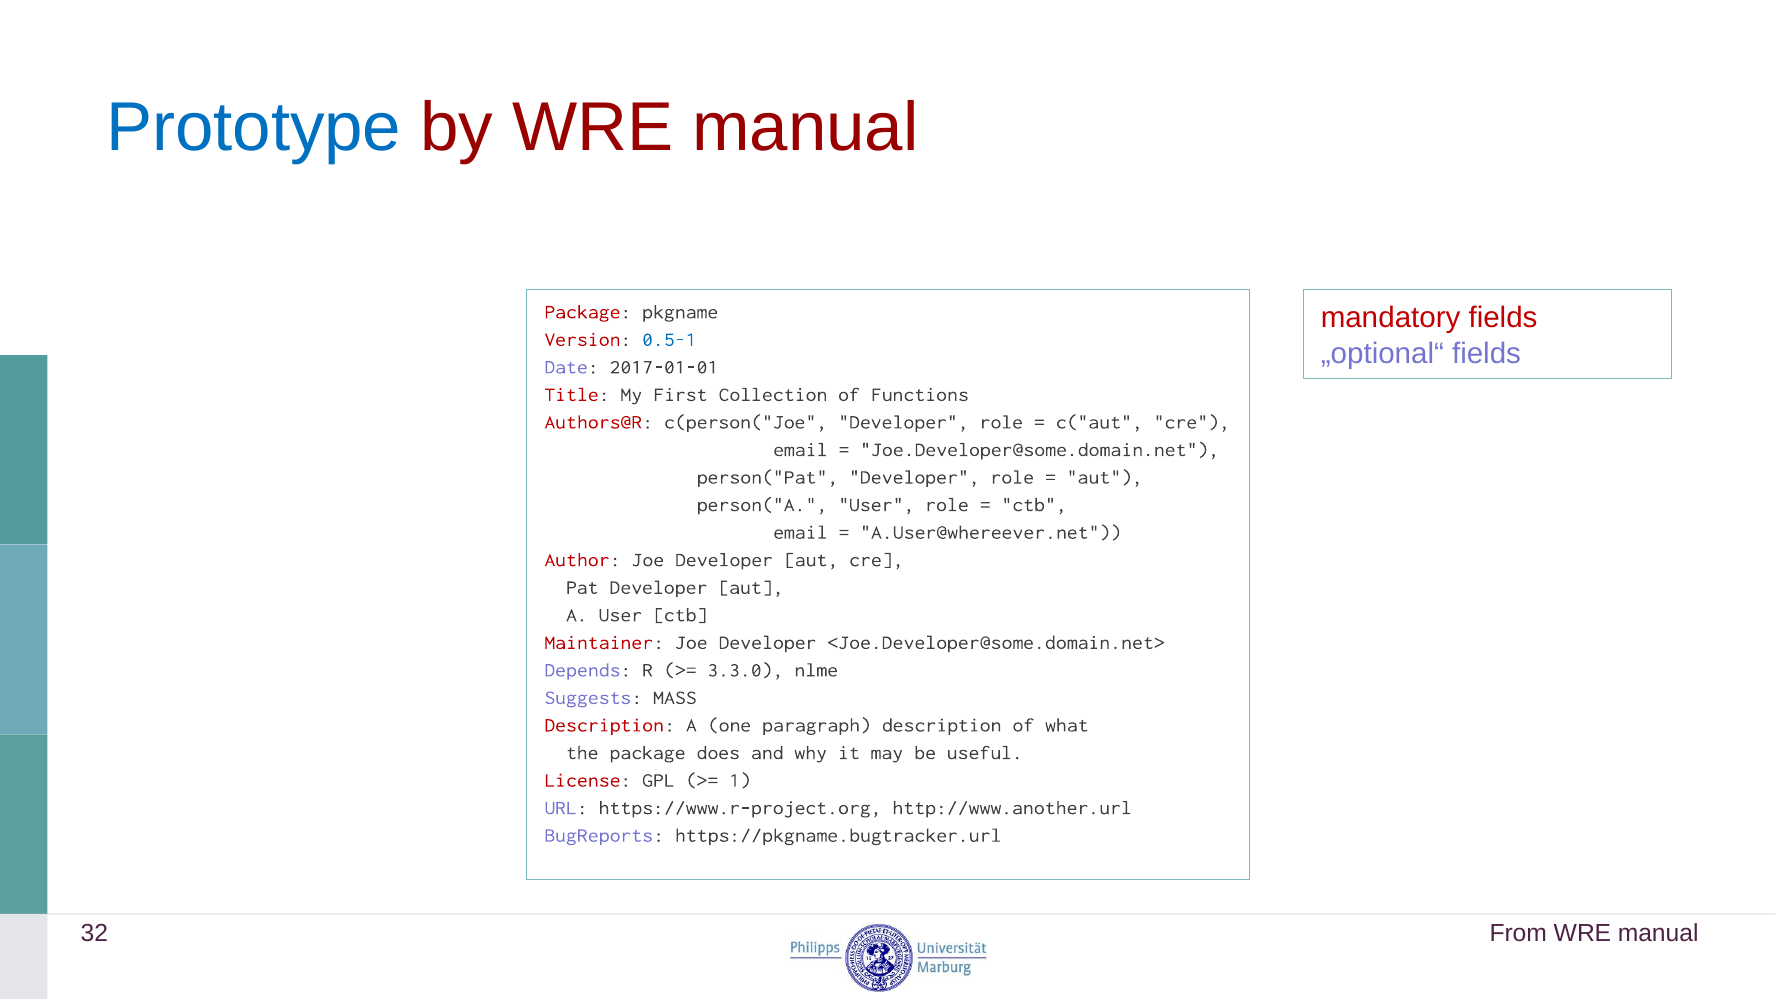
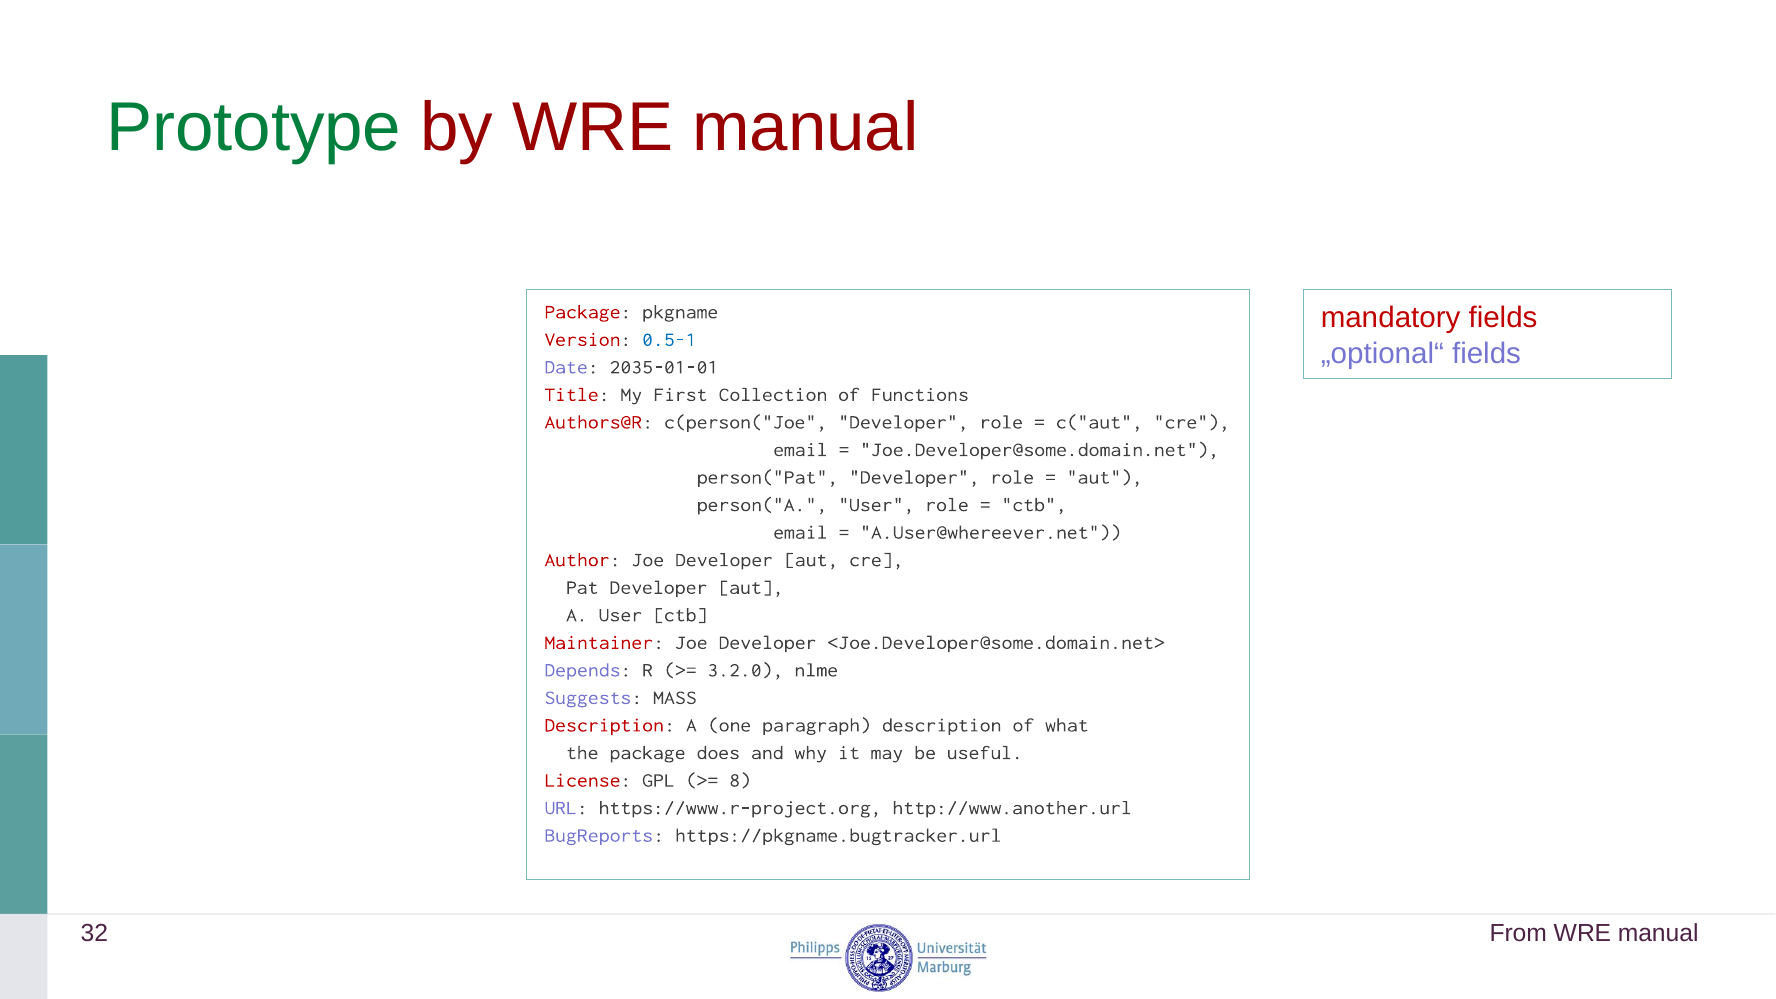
Prototype colour: blue -> green
2017-01-01: 2017-01-01 -> 2035-01-01
3.3.0: 3.3.0 -> 3.2.0
1: 1 -> 8
